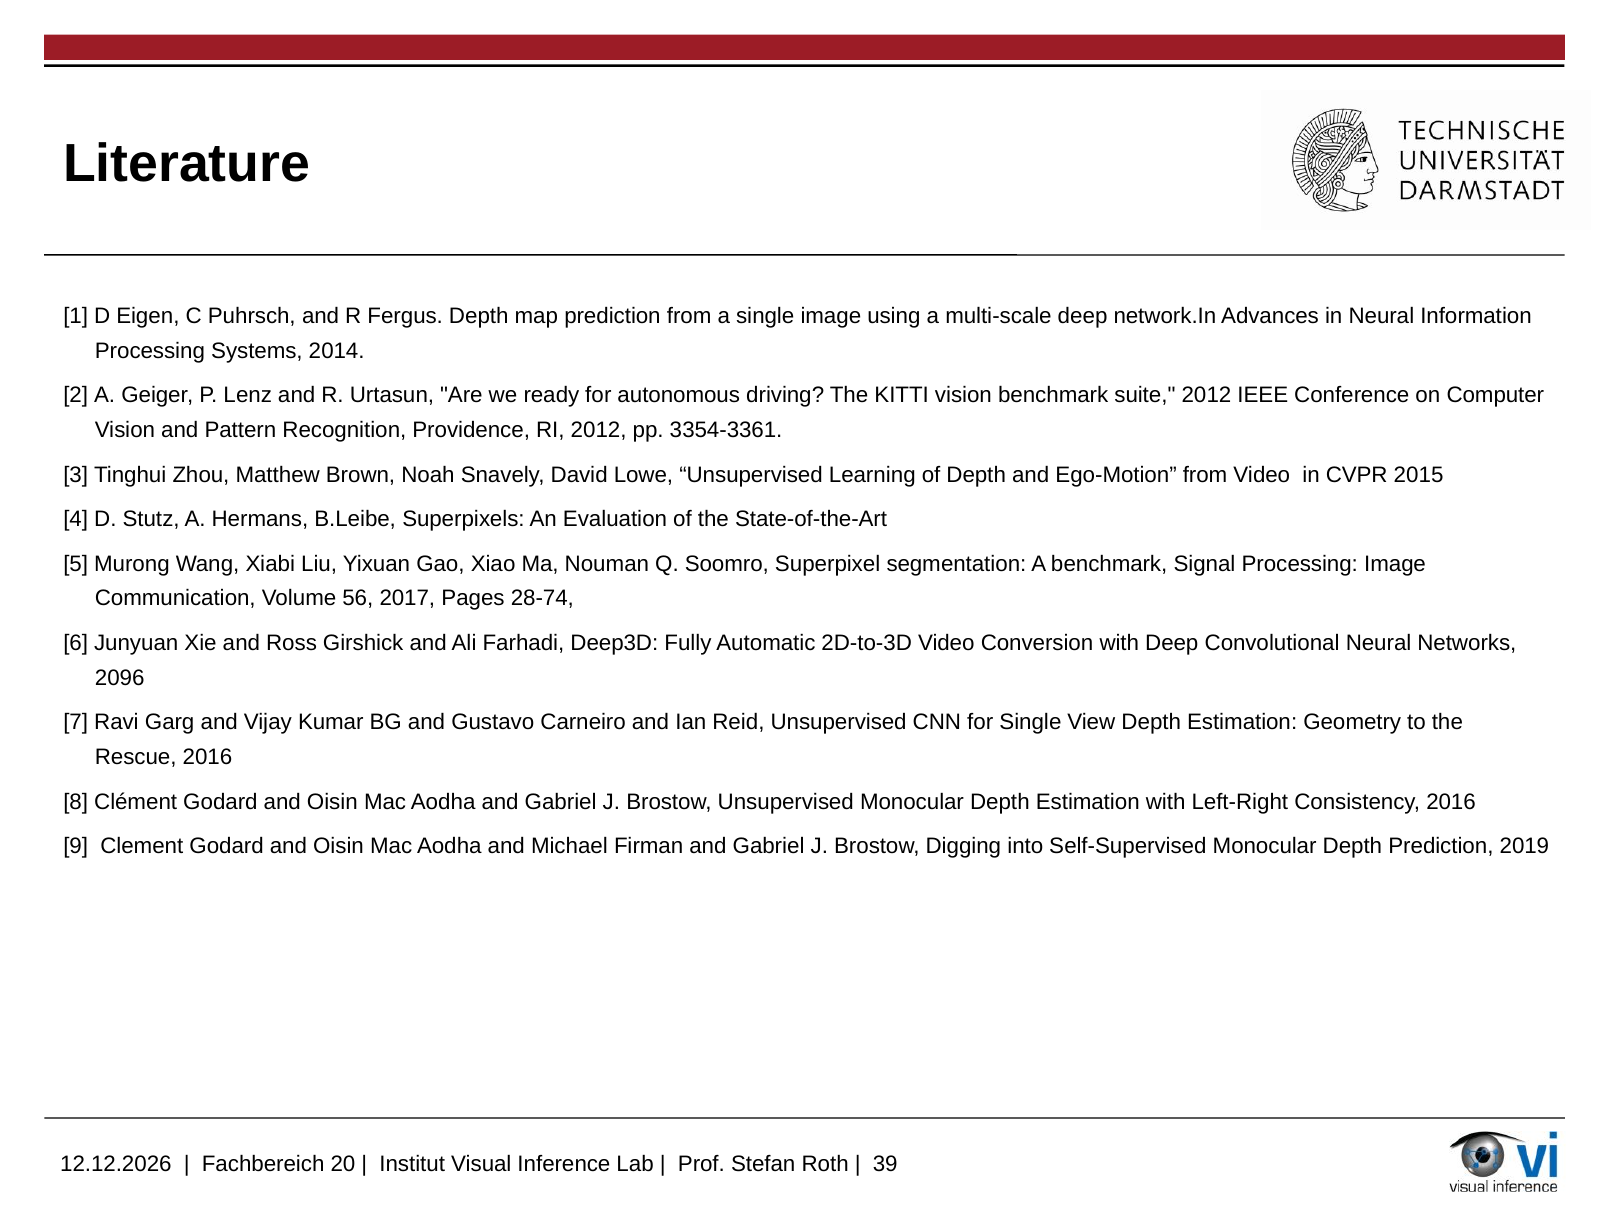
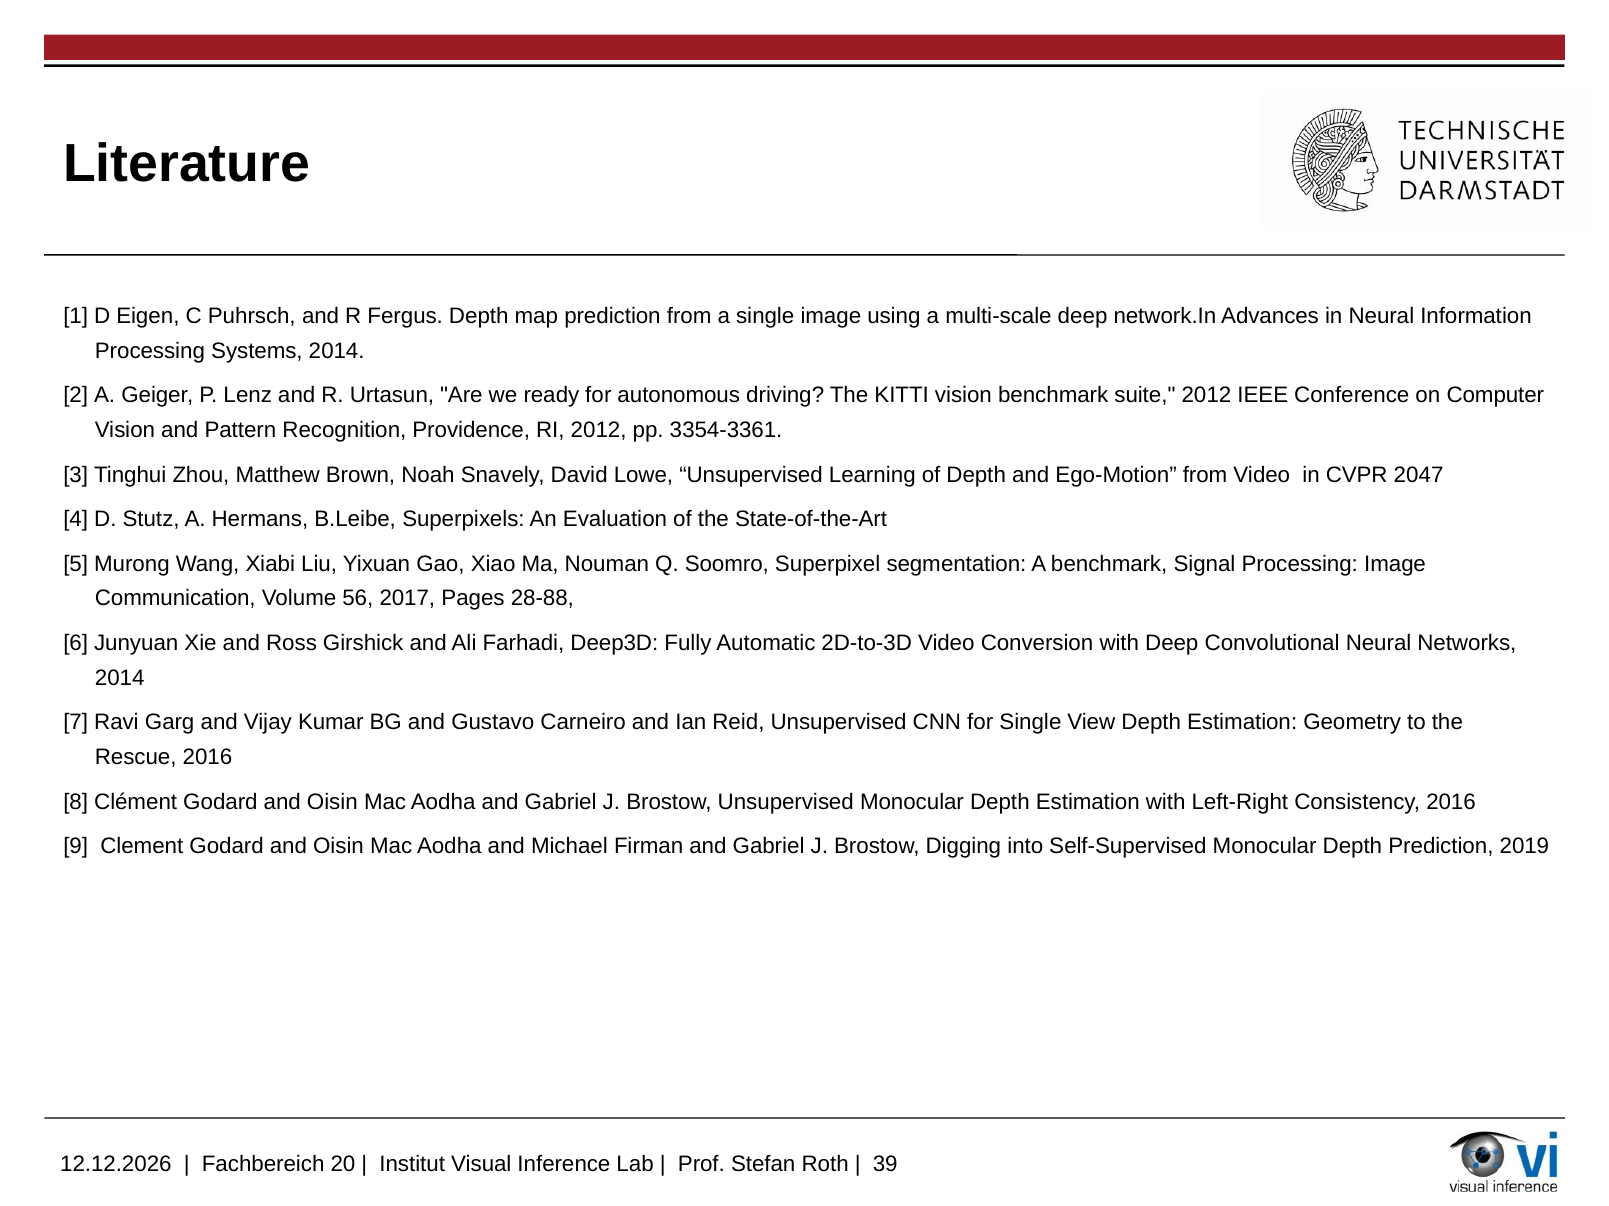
2015: 2015 -> 2047
28-74: 28-74 -> 28-88
2096 at (120, 678): 2096 -> 2014
